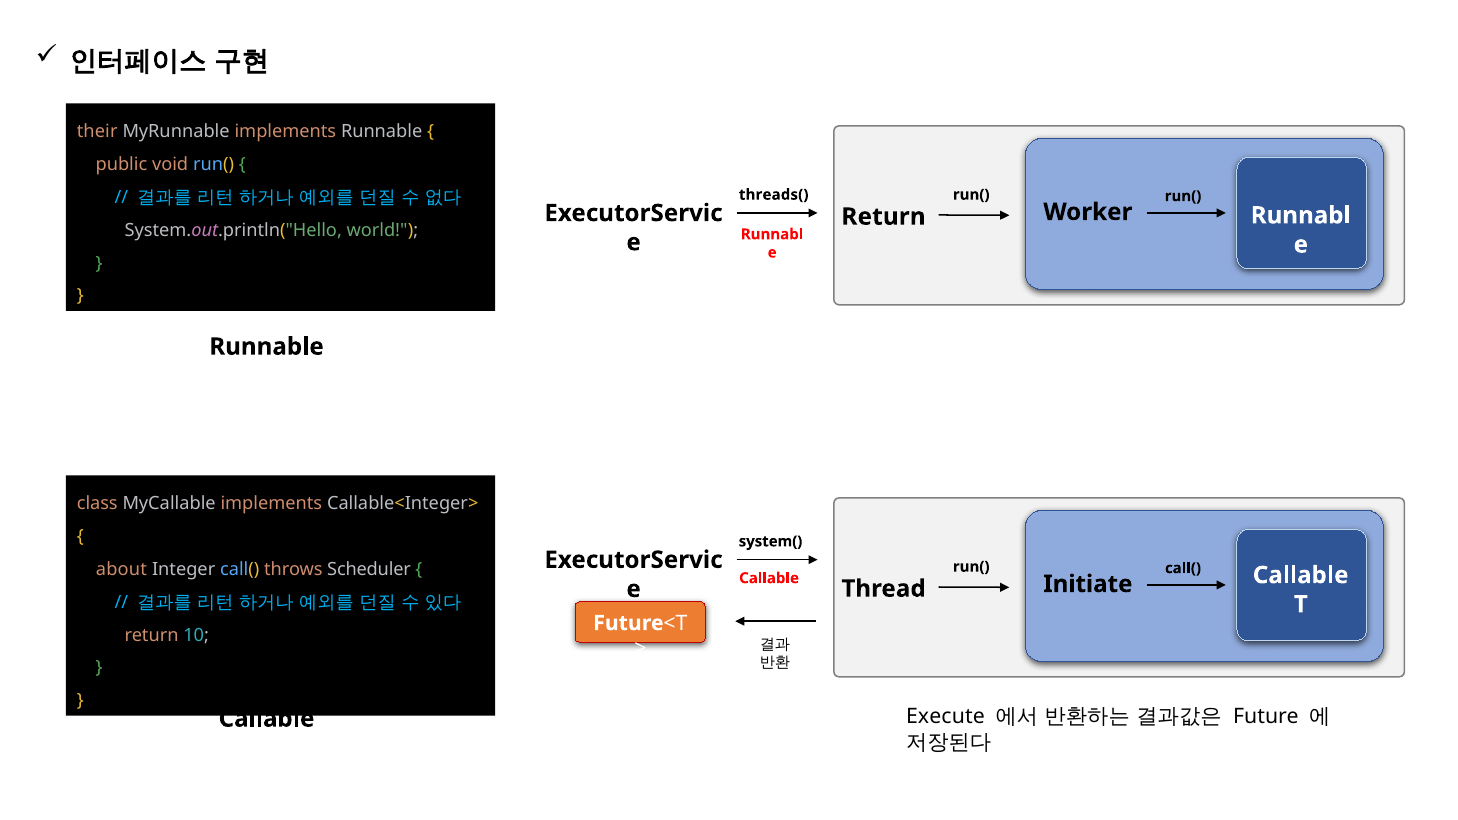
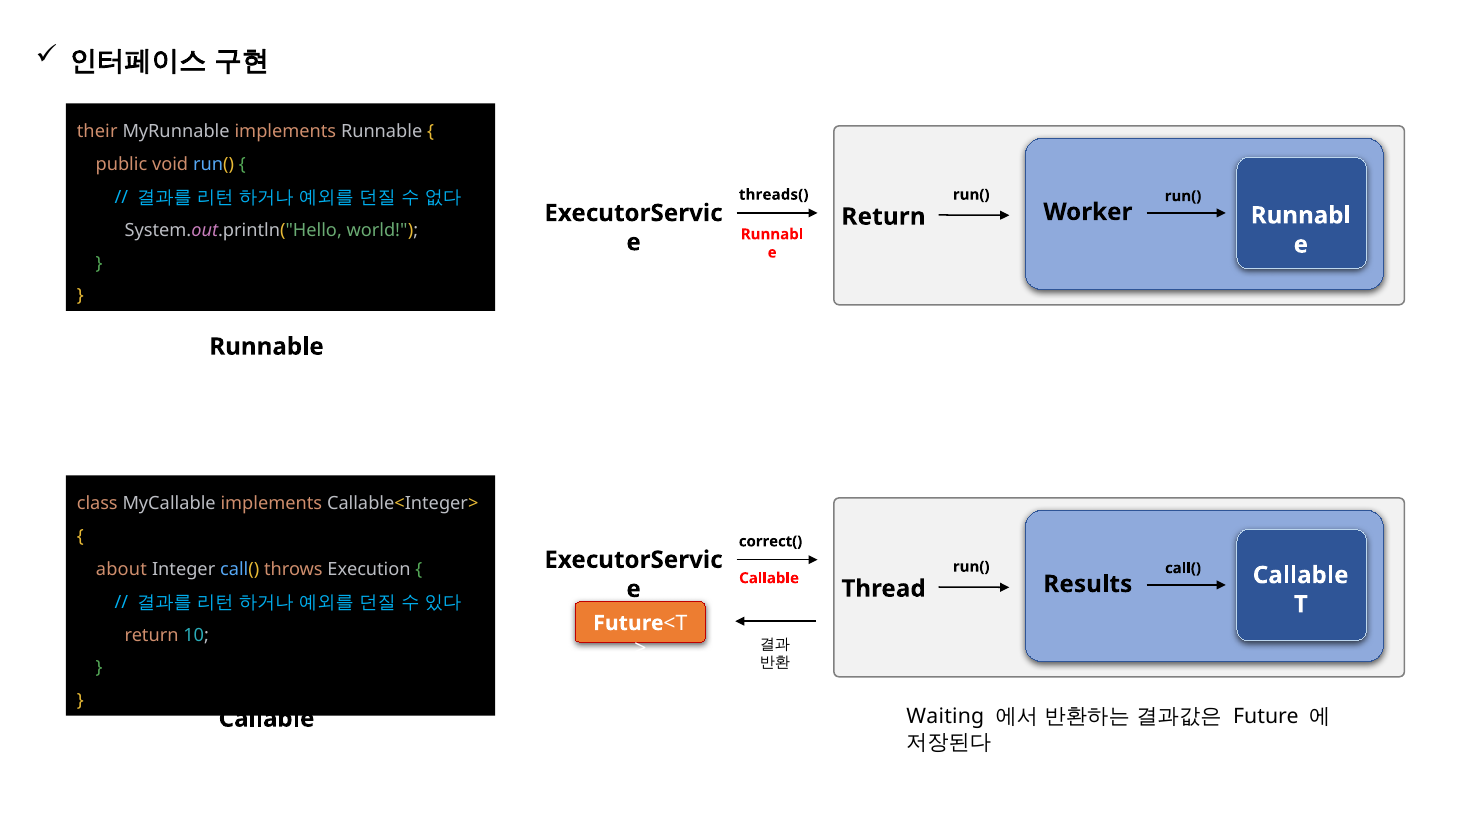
system(: system( -> correct(
Scheduler: Scheduler -> Execution
Initiate: Initiate -> Results
Execute: Execute -> Waiting
